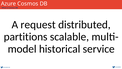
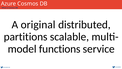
request: request -> original
historical: historical -> functions
